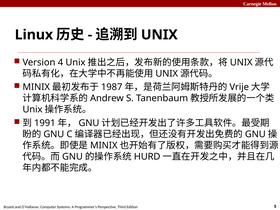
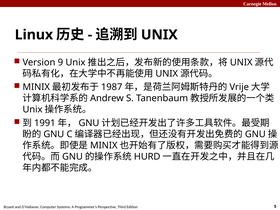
4: 4 -> 9
